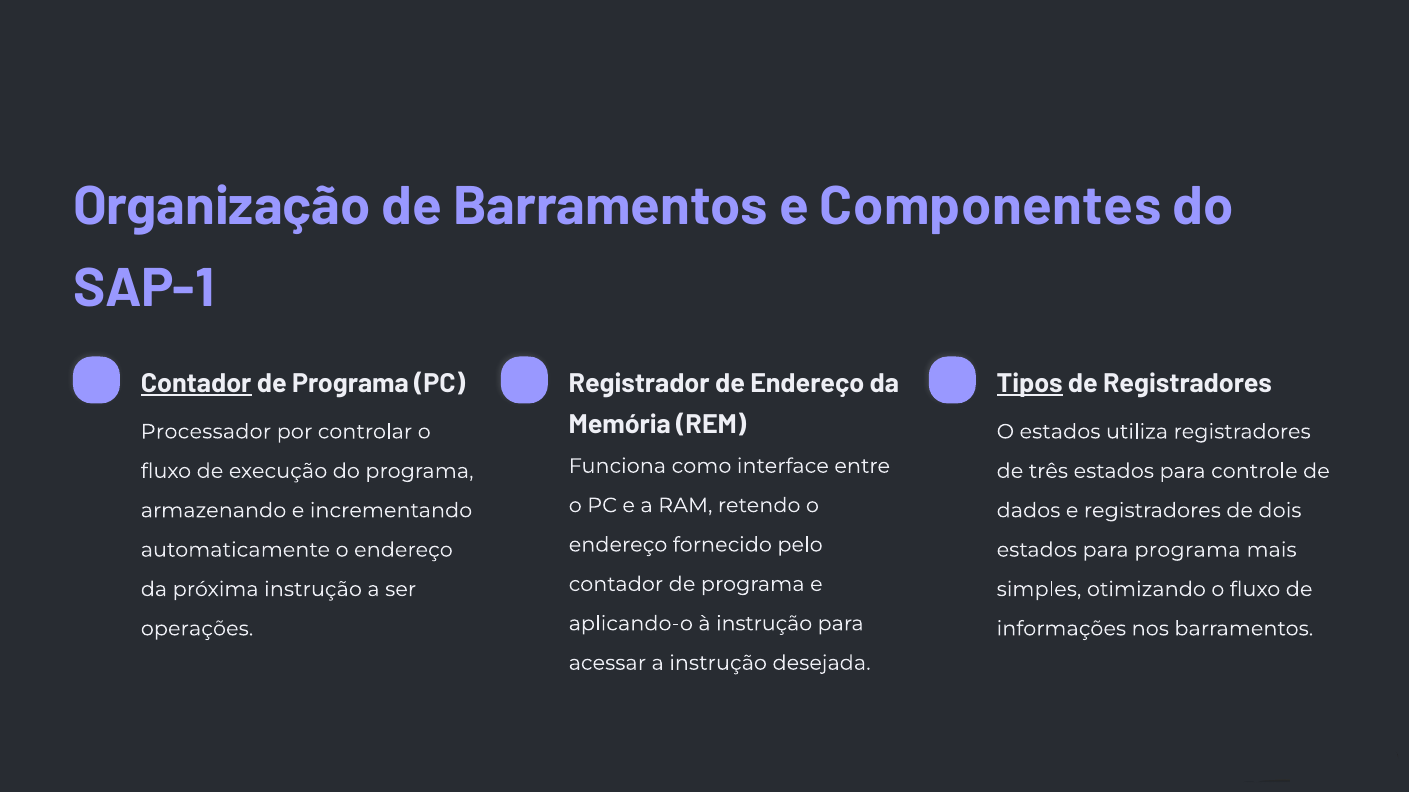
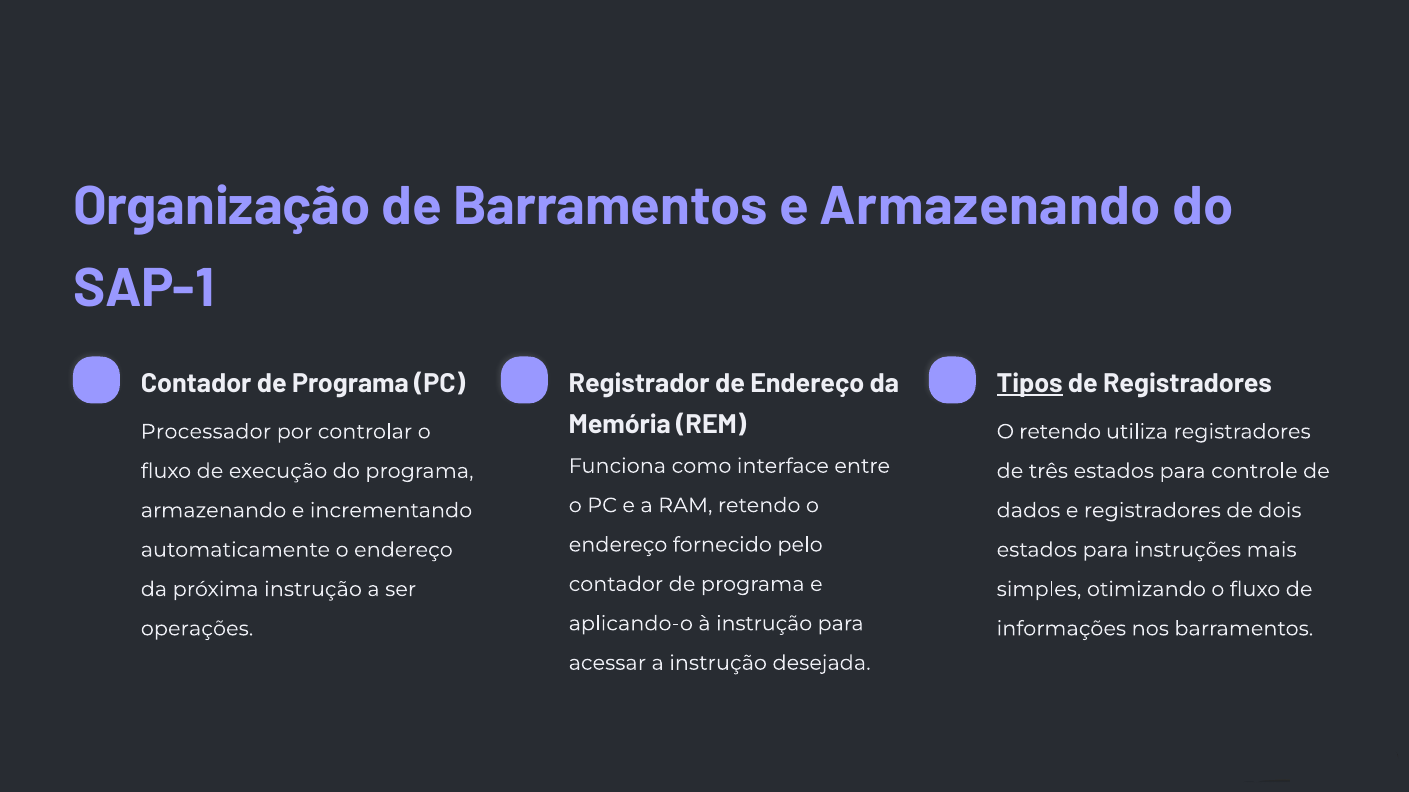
e Componentes: Componentes -> Armazenando
Contador at (196, 383) underline: present -> none
O estados: estados -> retendo
para programa: programa -> instruções
